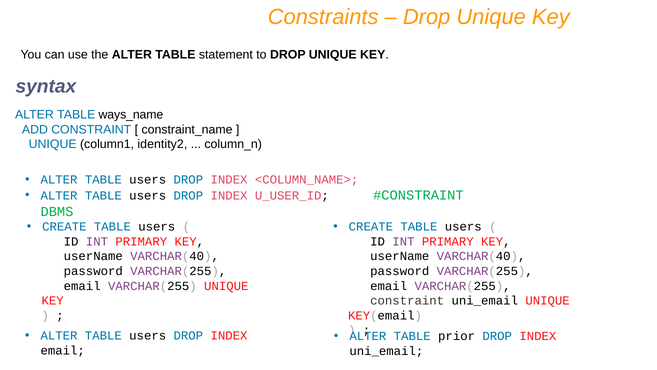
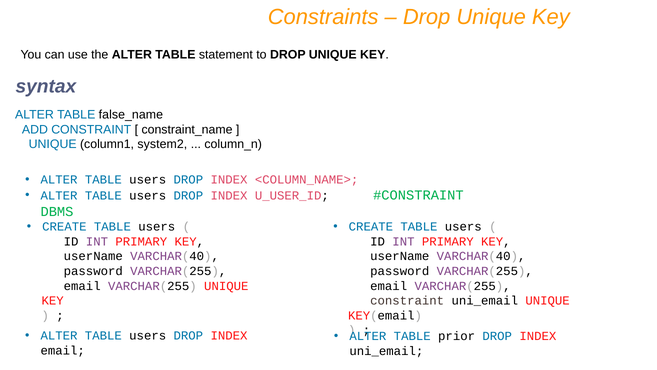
ways_name: ways_name -> false_name
identity2: identity2 -> system2
